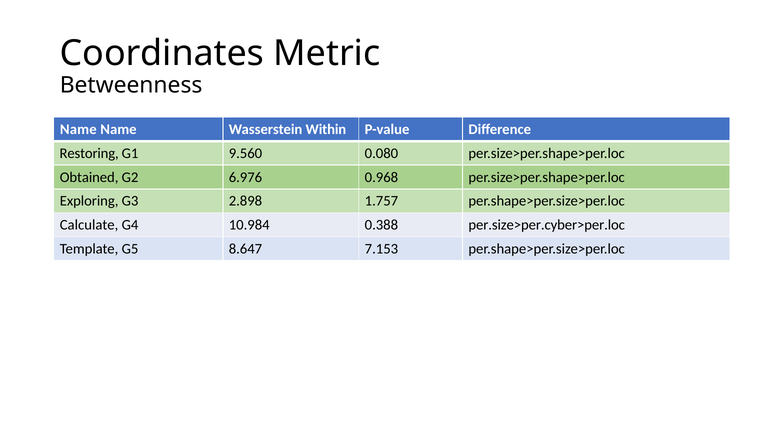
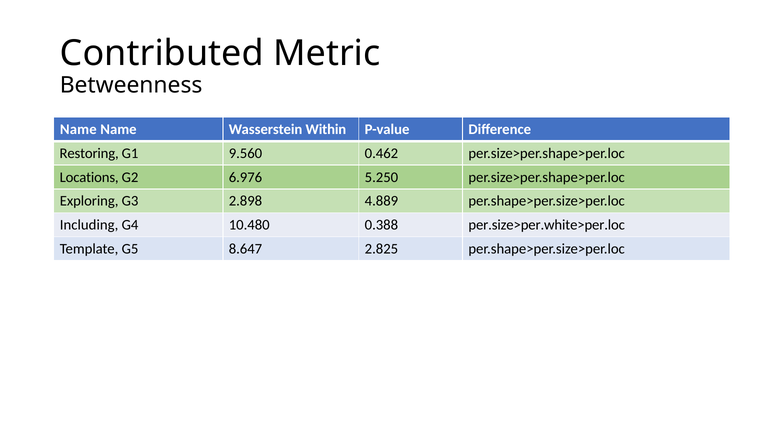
Coordinates: Coordinates -> Contributed
0.080: 0.080 -> 0.462
Obtained: Obtained -> Locations
0.968: 0.968 -> 5.250
1.757: 1.757 -> 4.889
Calculate: Calculate -> Including
10.984: 10.984 -> 10.480
per.size>per.cyber>per.loc: per.size>per.cyber>per.loc -> per.size>per.white>per.loc
7.153: 7.153 -> 2.825
